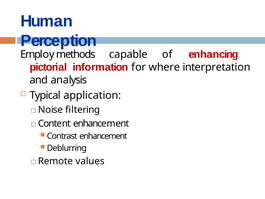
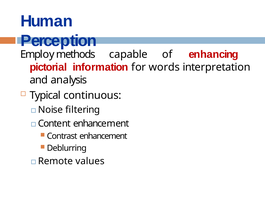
where: where -> words
application: application -> continuous
